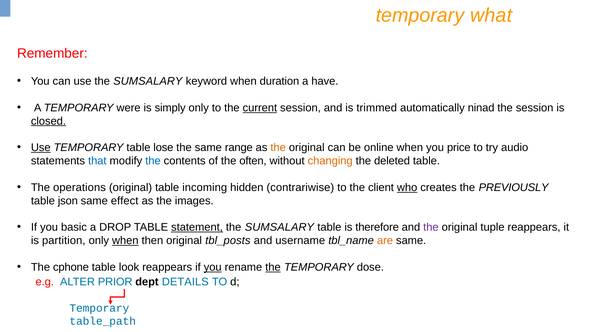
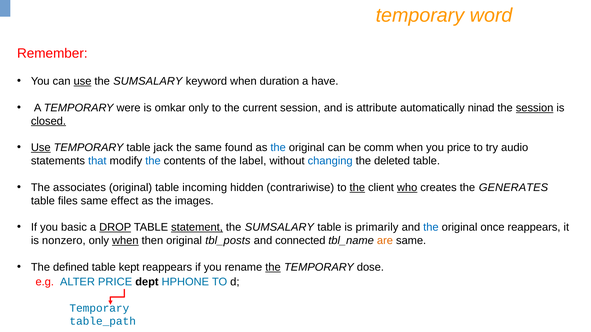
what: what -> word
use at (83, 81) underline: none -> present
simply: simply -> omkar
current underline: present -> none
trimmed: trimmed -> attribute
session at (535, 108) underline: none -> present
lose: lose -> jack
range: range -> found
the at (278, 148) colour: orange -> blue
online: online -> comm
often: often -> label
changing colour: orange -> blue
operations: operations -> associates
the at (357, 188) underline: none -> present
PREVIOUSLY: PREVIOUSLY -> GENERATES
json: json -> files
DROP underline: none -> present
therefore: therefore -> primarily
the at (431, 228) colour: purple -> blue
tuple: tuple -> once
partition: partition -> nonzero
username: username -> connected
cphone: cphone -> defined
look: look -> kept
you at (213, 267) underline: present -> none
ALTER PRIOR: PRIOR -> PRICE
DETAILS: DETAILS -> HPHONE
